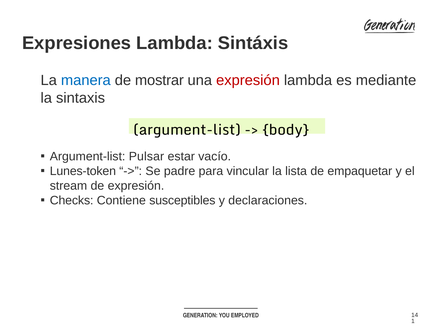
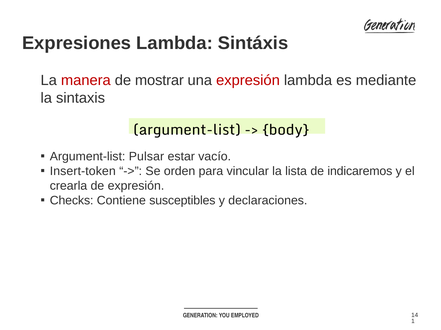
manera colour: blue -> red
Lunes-token: Lunes-token -> Insert-token
padre: padre -> orden
empaquetar: empaquetar -> indicaremos
stream: stream -> crearla
